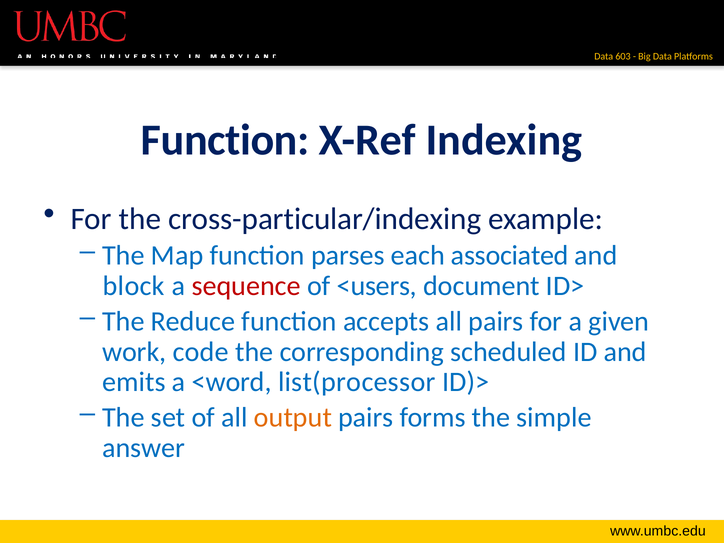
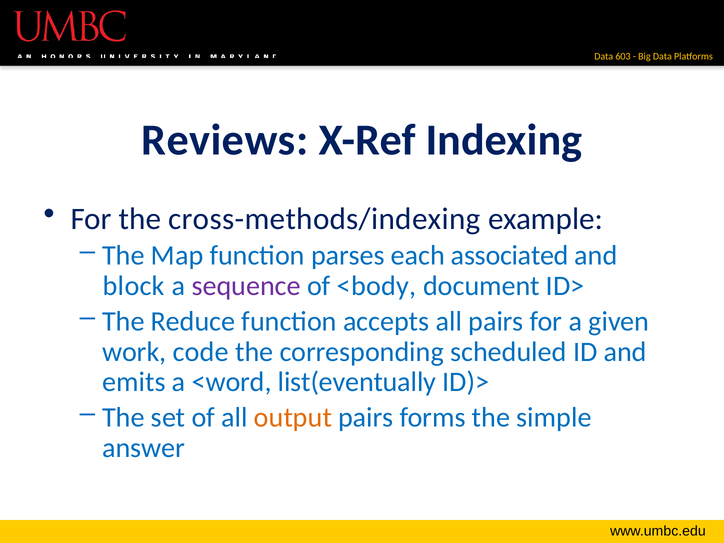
Function at (225, 140): Function -> Reviews
cross-particular/indexing: cross-particular/indexing -> cross-methods/indexing
sequence colour: red -> purple
<users: <users -> <body
list(processor: list(processor -> list(eventually
